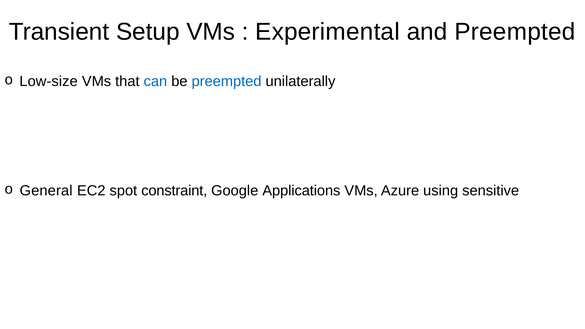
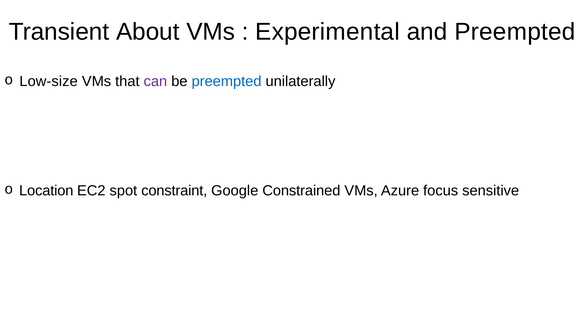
Setup: Setup -> About
can colour: blue -> purple
General: General -> Location
Applications: Applications -> Constrained
using: using -> focus
